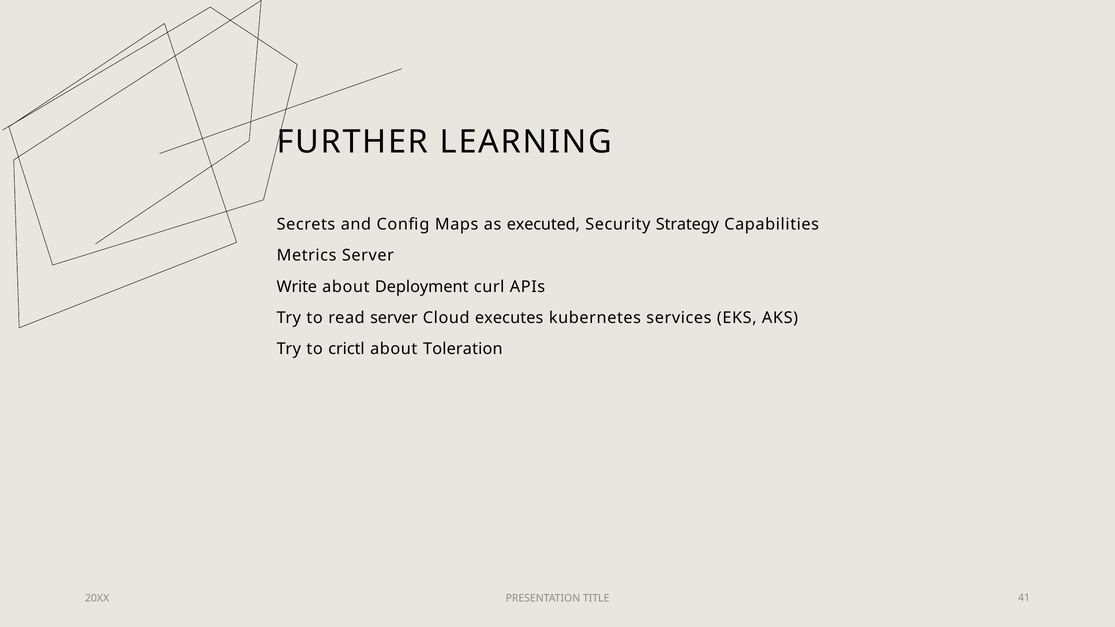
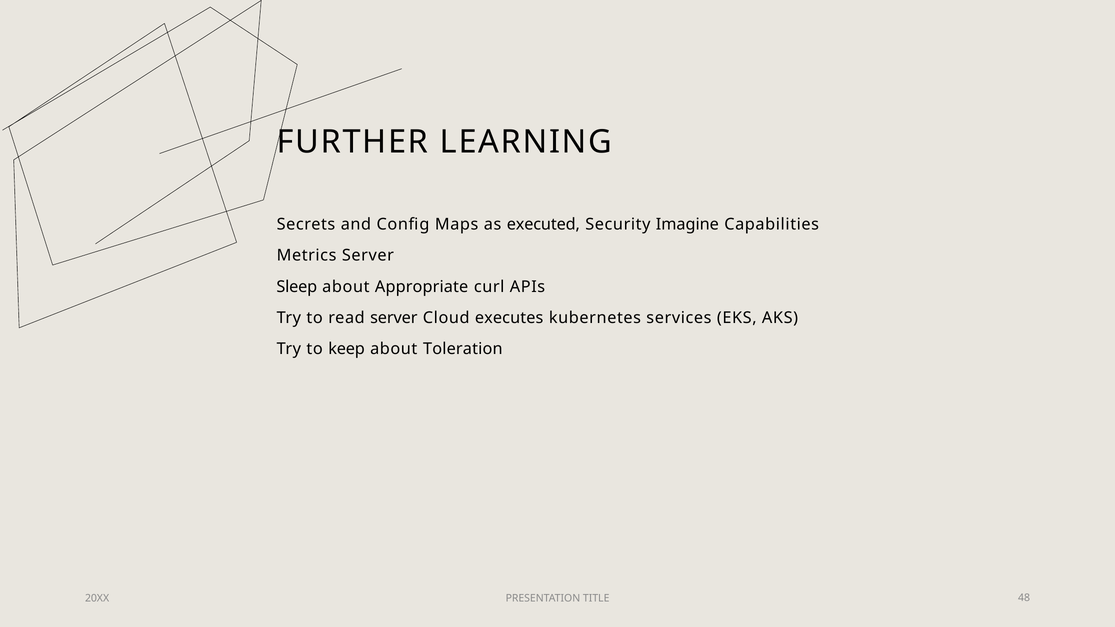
Strategy: Strategy -> Imagine
Write: Write -> Sleep
Deployment: Deployment -> Appropriate
crictl: crictl -> keep
41: 41 -> 48
